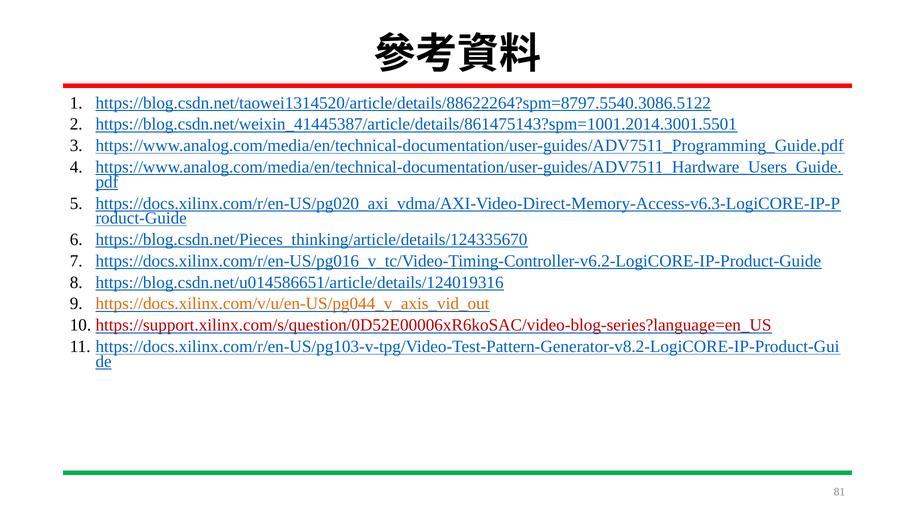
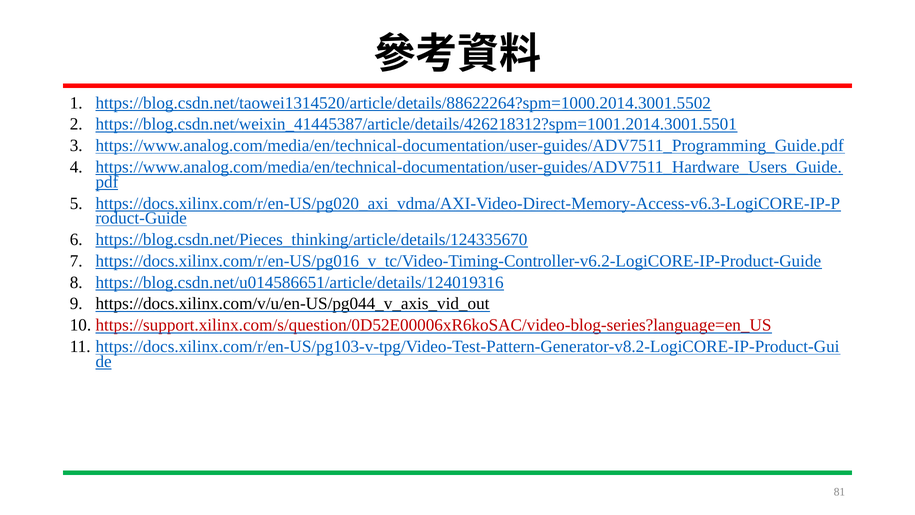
https://blog.csdn.net/taowei1314520/article/details/88622264?spm=8797.5540.3086.5122: https://blog.csdn.net/taowei1314520/article/details/88622264?spm=8797.5540.3086.5122 -> https://blog.csdn.net/taowei1314520/article/details/88622264?spm=1000.2014.3001.5502
https://blog.csdn.net/weixin_41445387/article/details/861475143?spm=1001.2014.3001.5501: https://blog.csdn.net/weixin_41445387/article/details/861475143?spm=1001.2014.3001.5501 -> https://blog.csdn.net/weixin_41445387/article/details/426218312?spm=1001.2014.3001.5501
https://docs.xilinx.com/v/u/en-US/pg044_v_axis_vid_out colour: orange -> black
